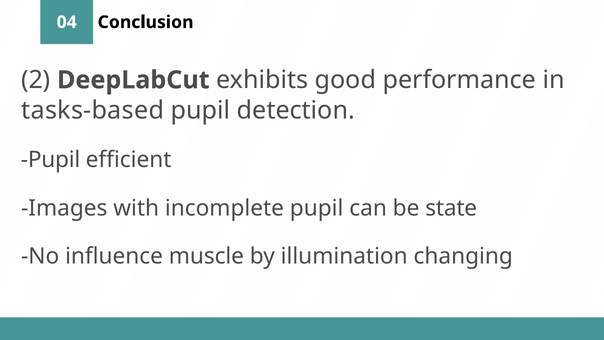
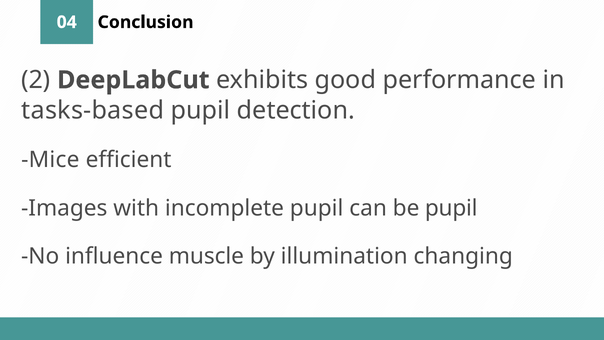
Pupil at (51, 160): Pupil -> Mice
be state: state -> pupil
